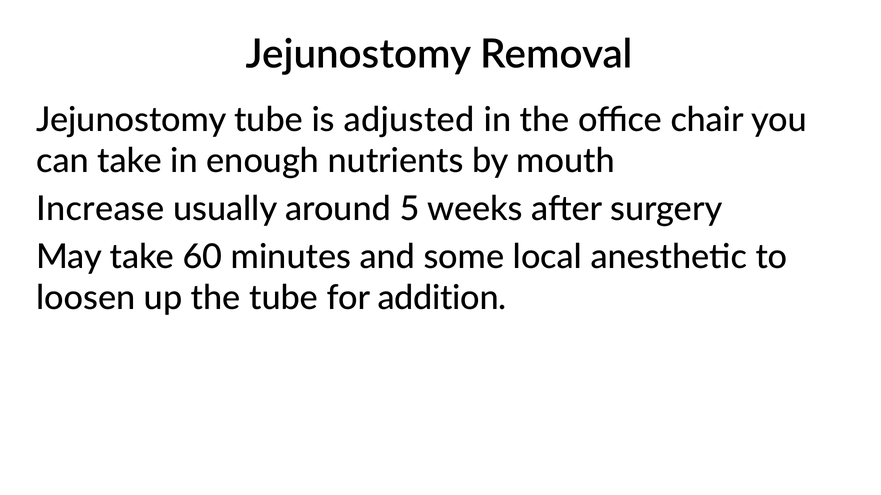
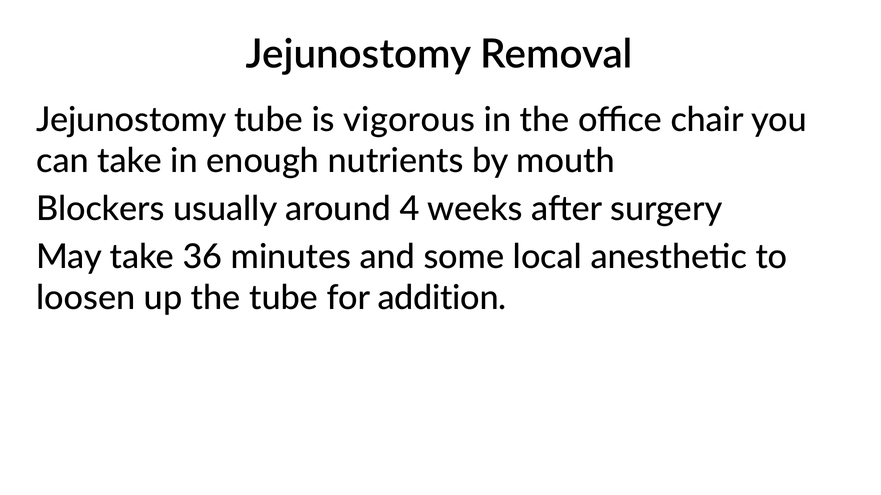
adjusted: adjusted -> vigorous
Increase: Increase -> Blockers
5: 5 -> 4
60: 60 -> 36
